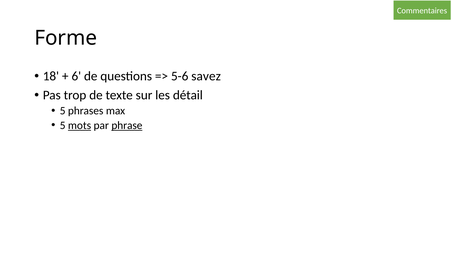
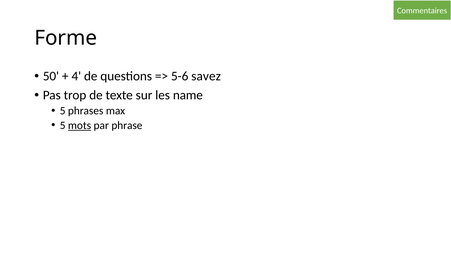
18: 18 -> 50
6: 6 -> 4
détail: détail -> name
phrase underline: present -> none
